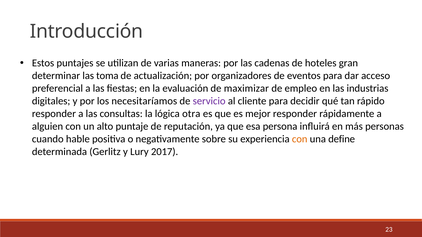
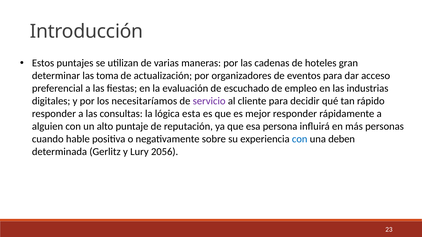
maximizar: maximizar -> escuchado
otra: otra -> esta
con at (300, 139) colour: orange -> blue
define: define -> deben
2017: 2017 -> 2056
